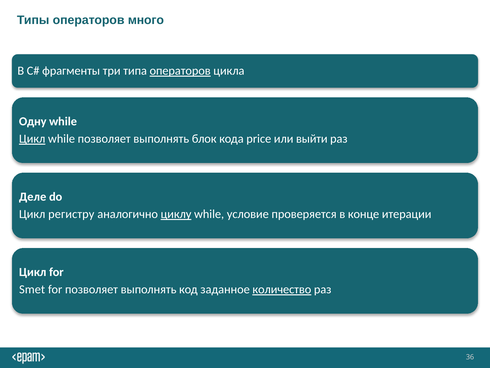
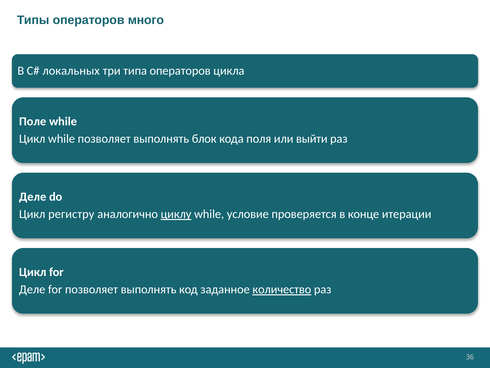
фрагменты: фрагменты -> локальных
операторов at (180, 71) underline: present -> none
Одну: Одну -> Поле
Цикл at (32, 139) underline: present -> none
price: price -> поля
Smet at (32, 289): Smet -> Деле
